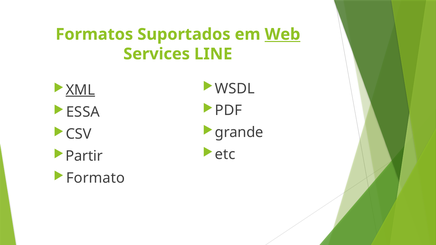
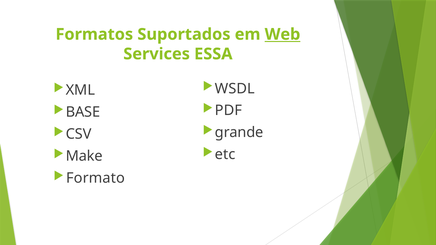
LINE: LINE -> ESSA
XML underline: present -> none
ESSA: ESSA -> BASE
Partir: Partir -> Make
